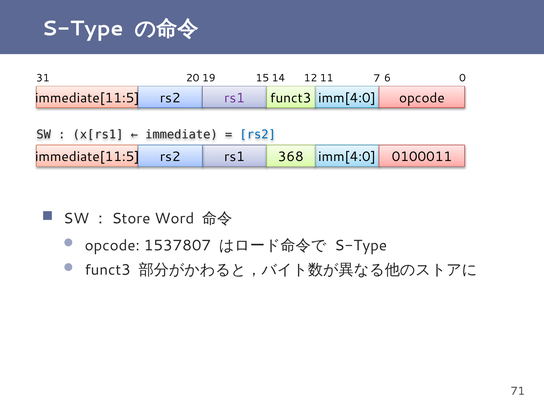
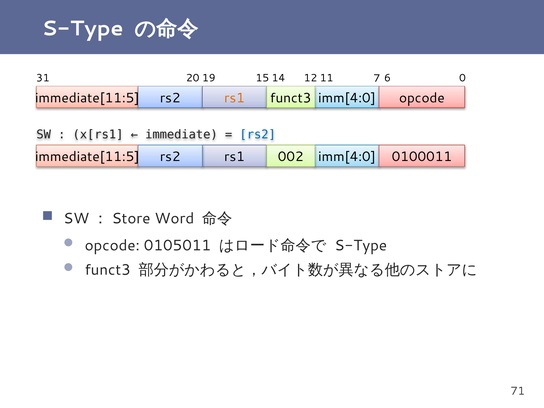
rs1 at (234, 98) colour: purple -> orange
368: 368 -> 002
1537807: 1537807 -> 0105011
